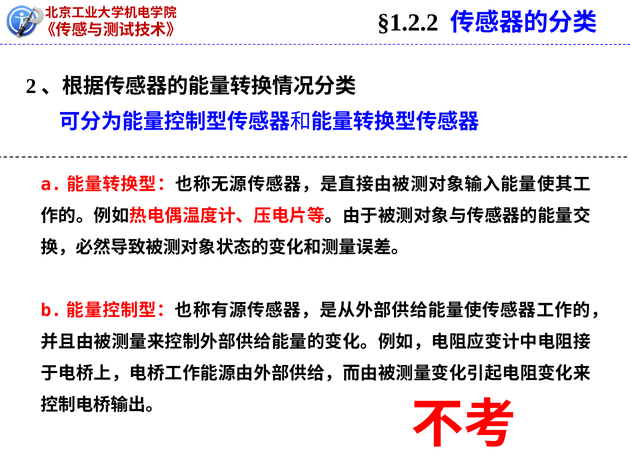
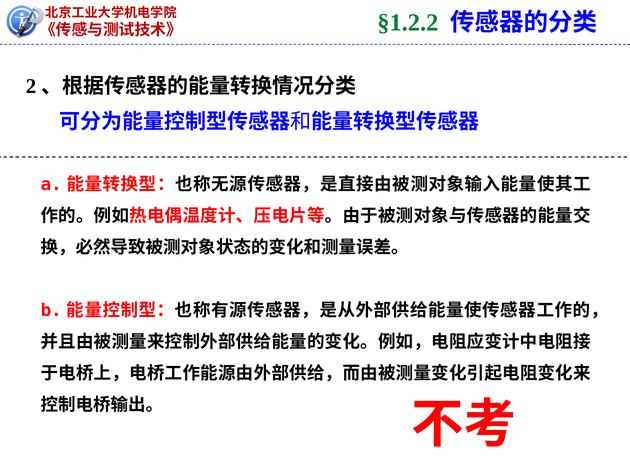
§1.2.2 colour: black -> green
